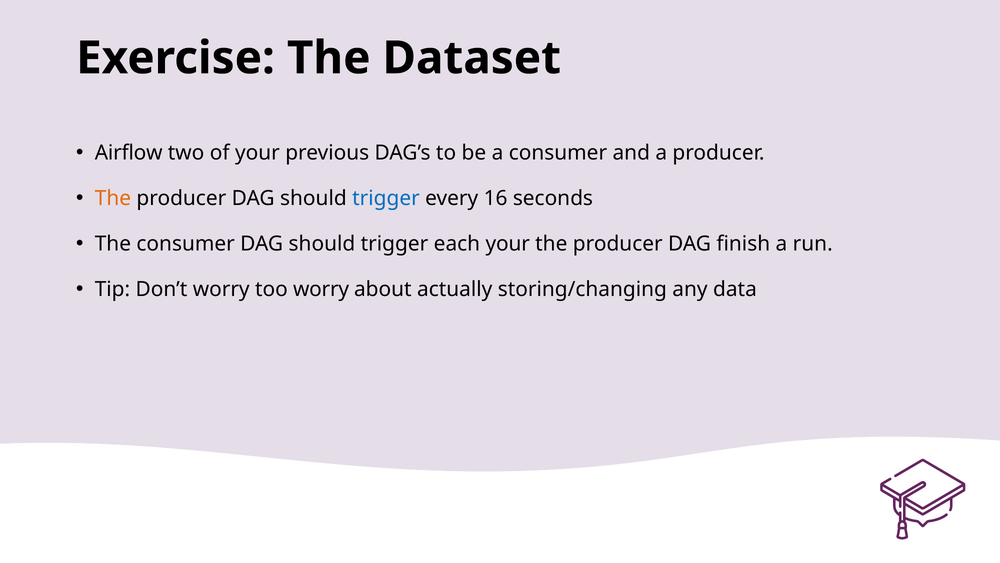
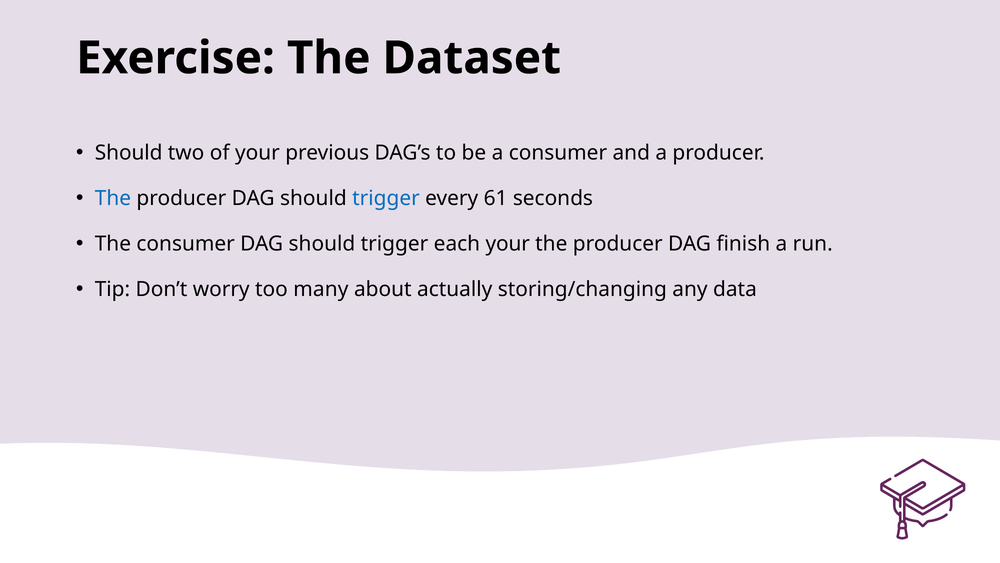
Airflow at (129, 153): Airflow -> Should
The at (113, 198) colour: orange -> blue
16: 16 -> 61
too worry: worry -> many
